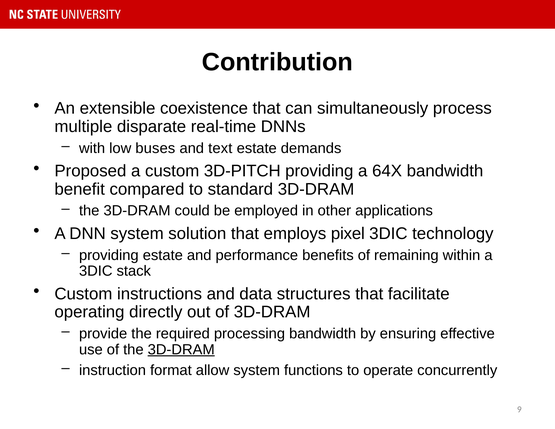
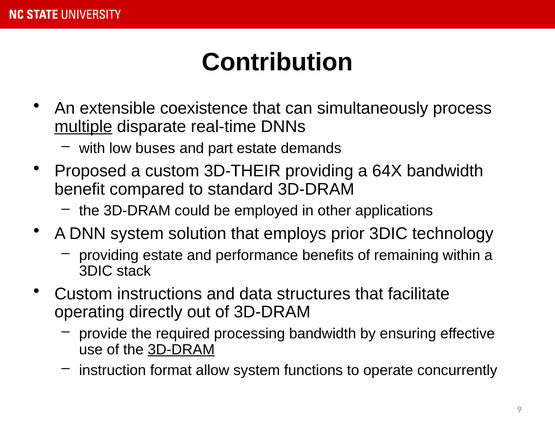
multiple underline: none -> present
text: text -> part
3D-PITCH: 3D-PITCH -> 3D-THEIR
pixel: pixel -> prior
